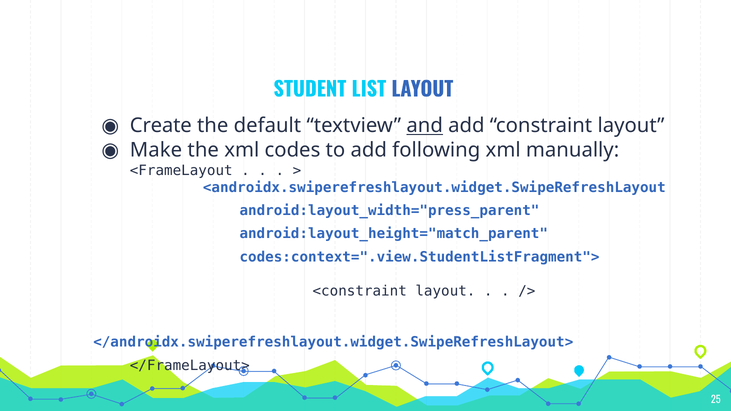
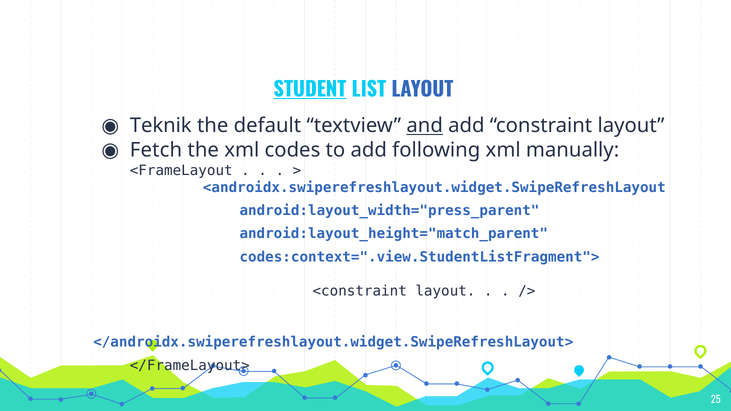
STUDENT underline: none -> present
Create: Create -> Teknik
Make: Make -> Fetch
